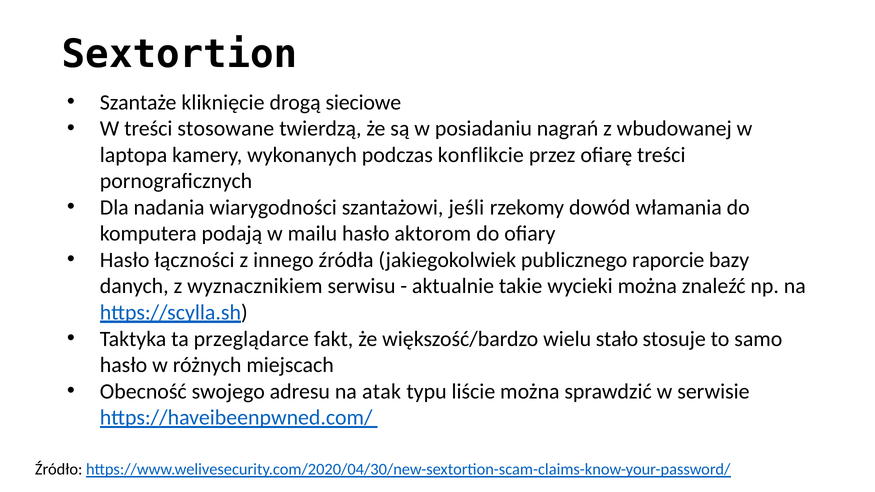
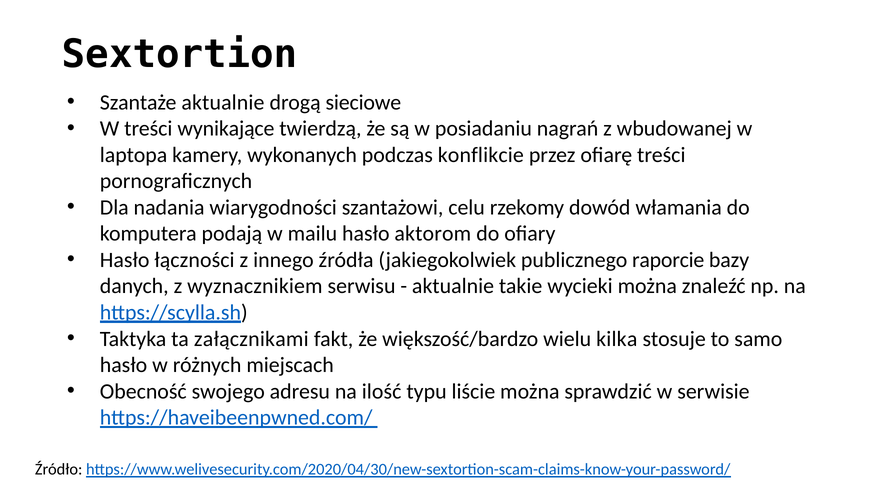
Szantaże kliknięcie: kliknięcie -> aktualnie
stosowane: stosowane -> wynikające
jeśli: jeśli -> celu
przeglądarce: przeglądarce -> załącznikami
stało: stało -> kilka
atak: atak -> ilość
